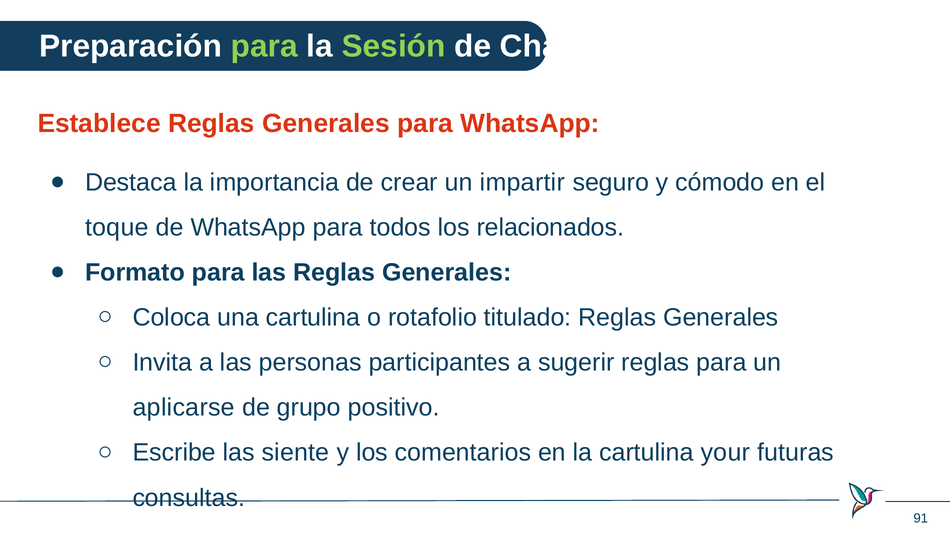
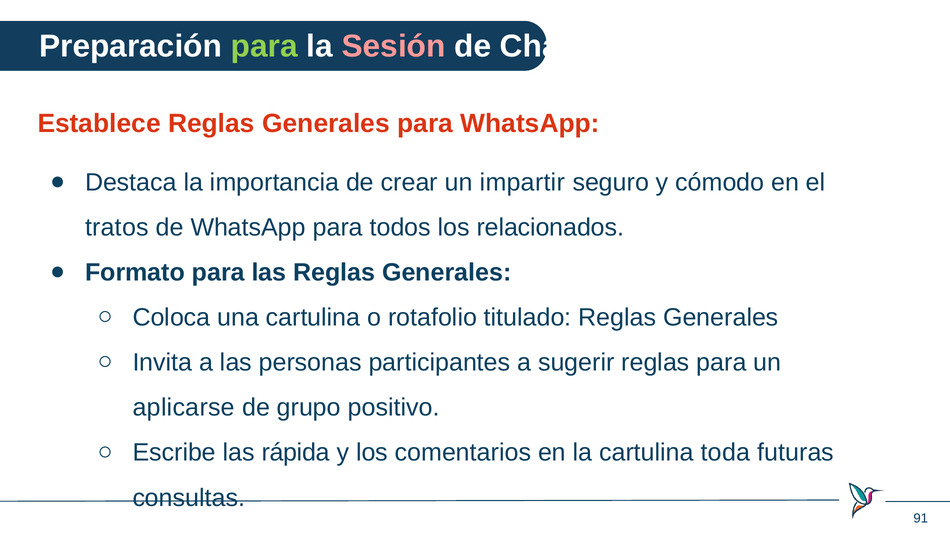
Sesión colour: light green -> pink
toque: toque -> tratos
siente: siente -> rápida
your: your -> toda
